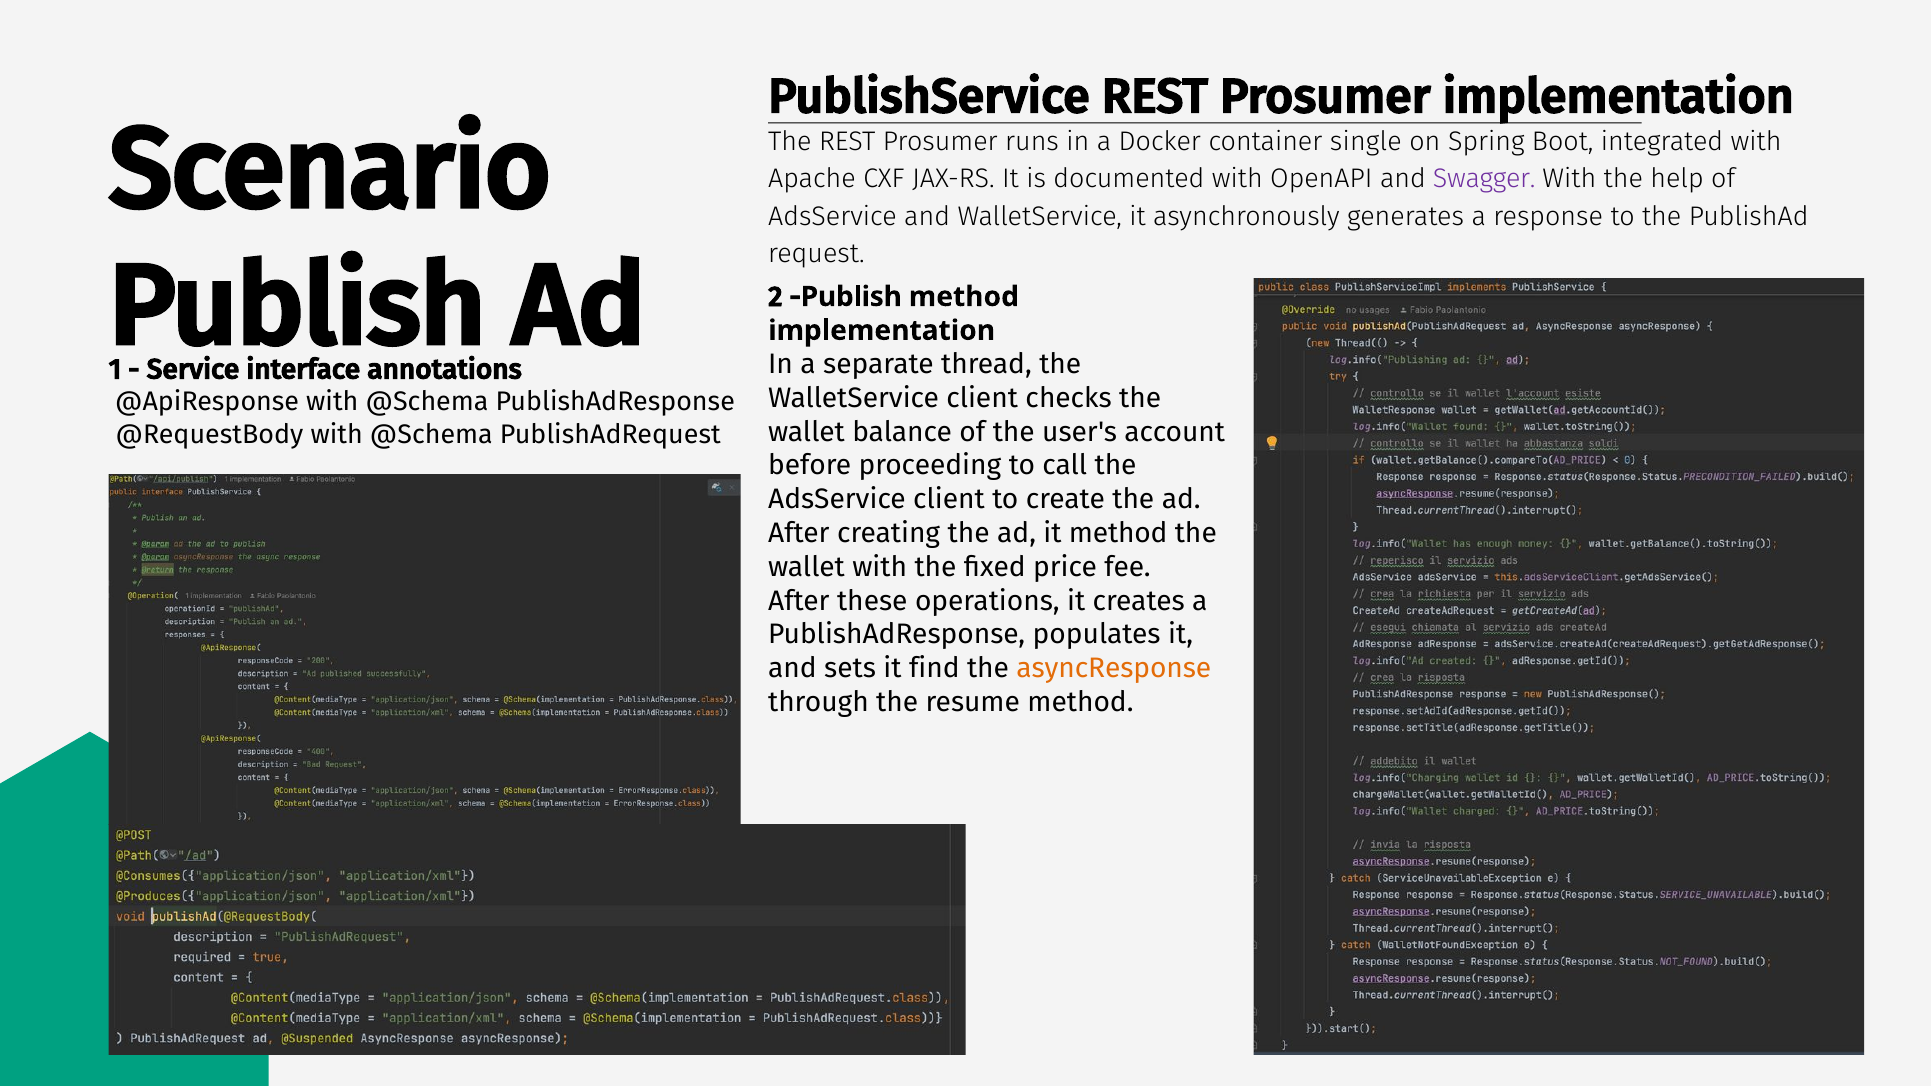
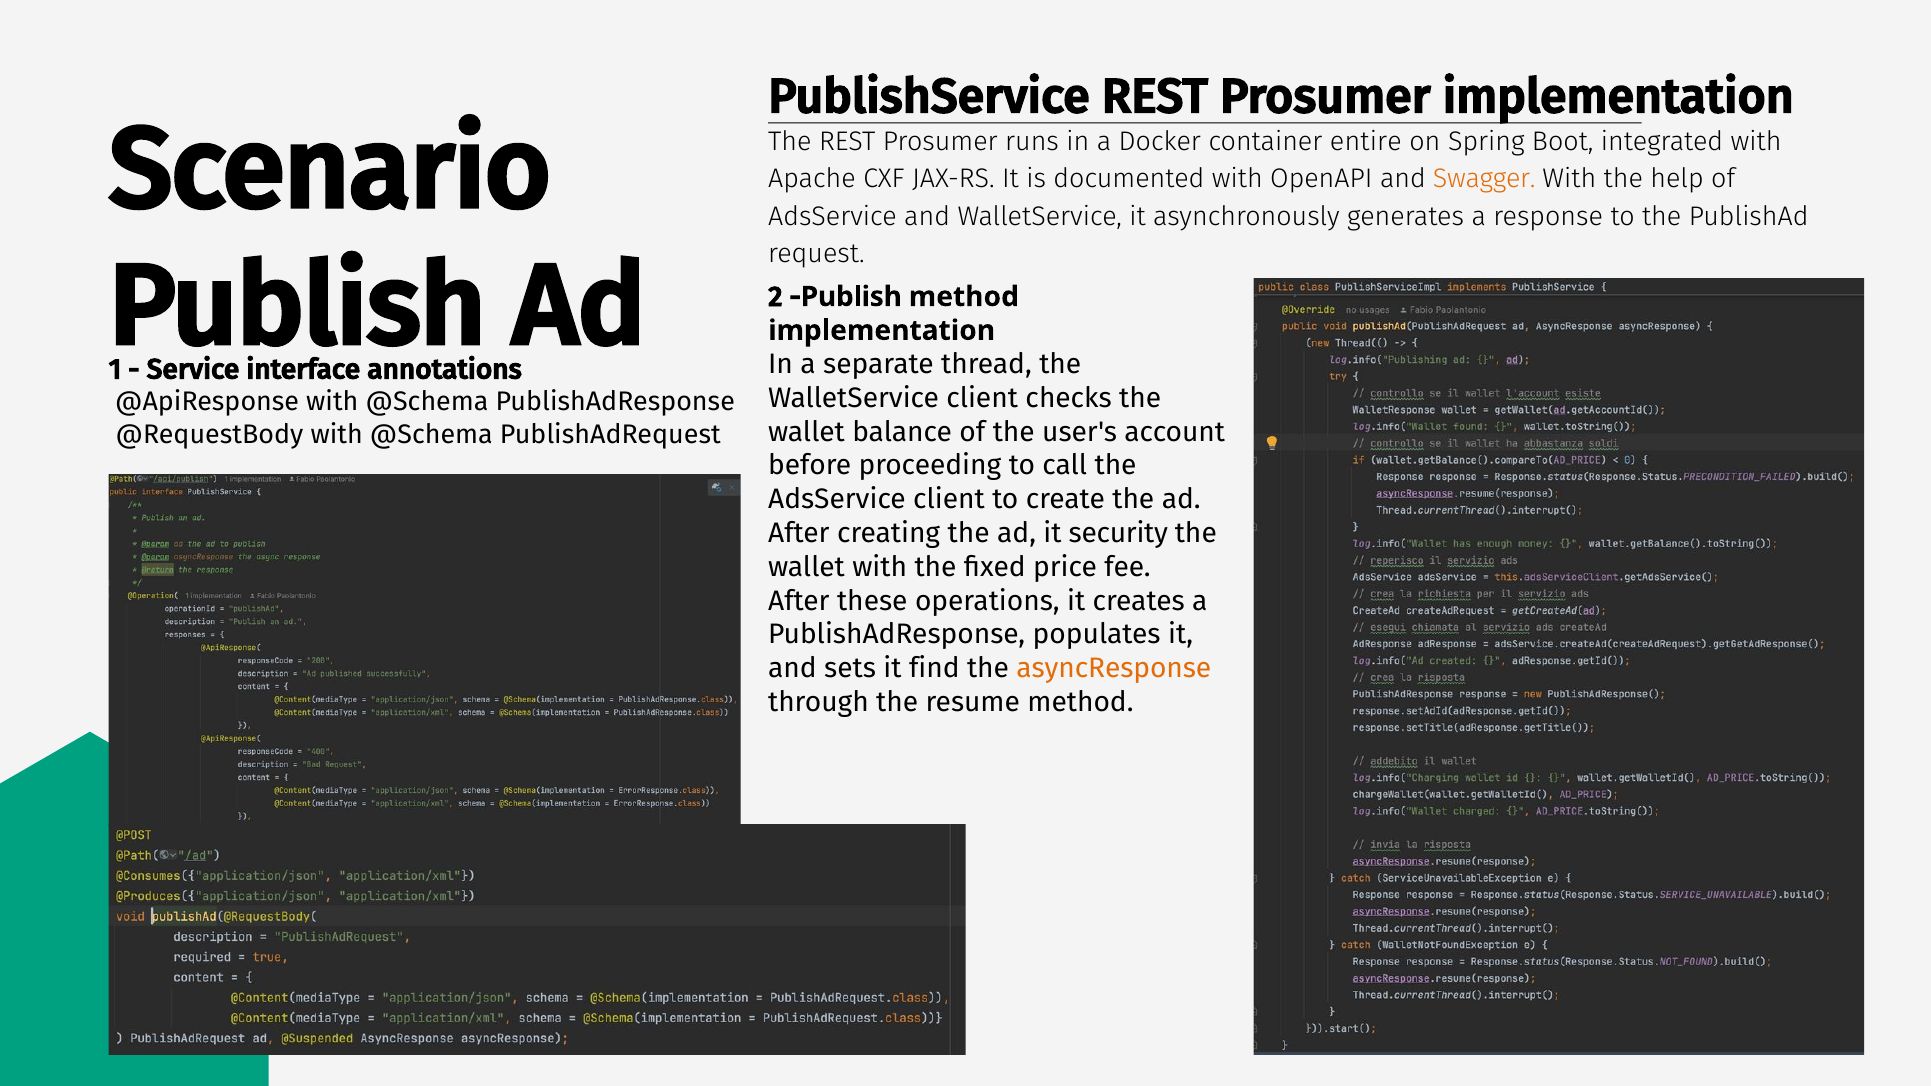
single: single -> entire
Swagger colour: purple -> orange
it method: method -> security
